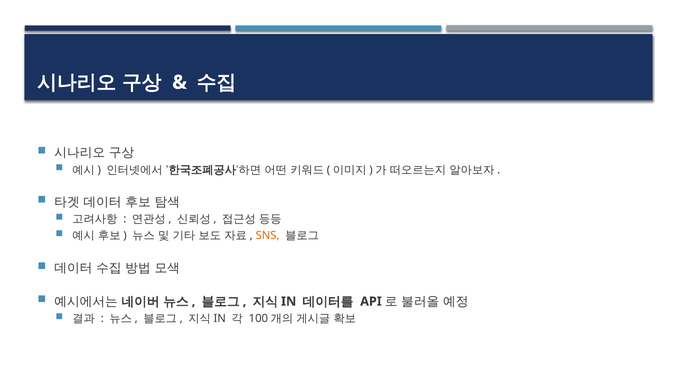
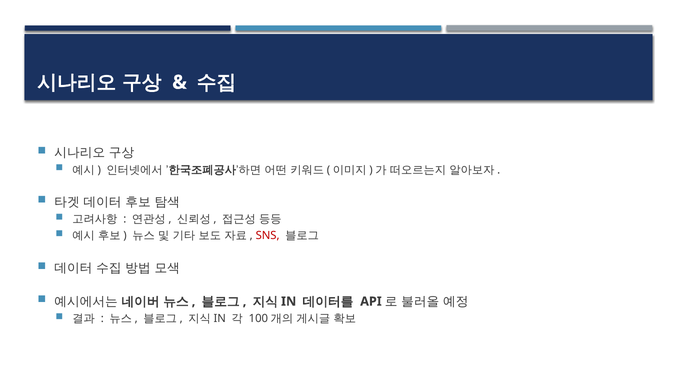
SNS colour: orange -> red
